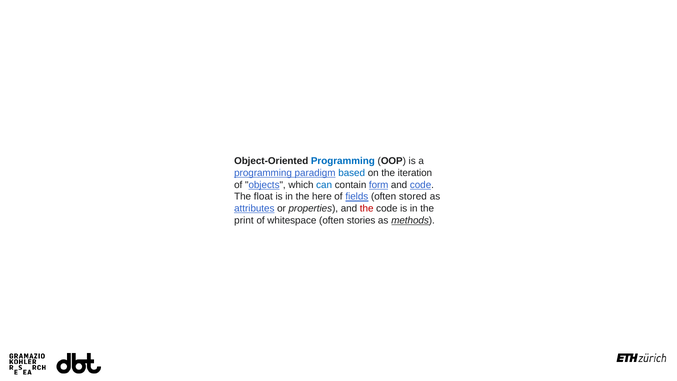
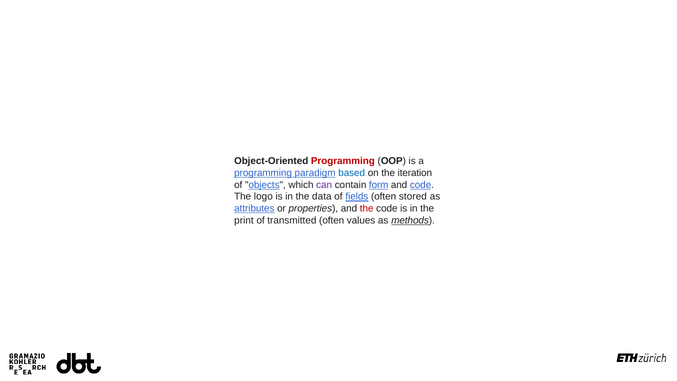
Programming at (343, 161) colour: blue -> red
can colour: blue -> purple
float: float -> logo
here: here -> data
whitespace: whitespace -> transmitted
stories: stories -> values
